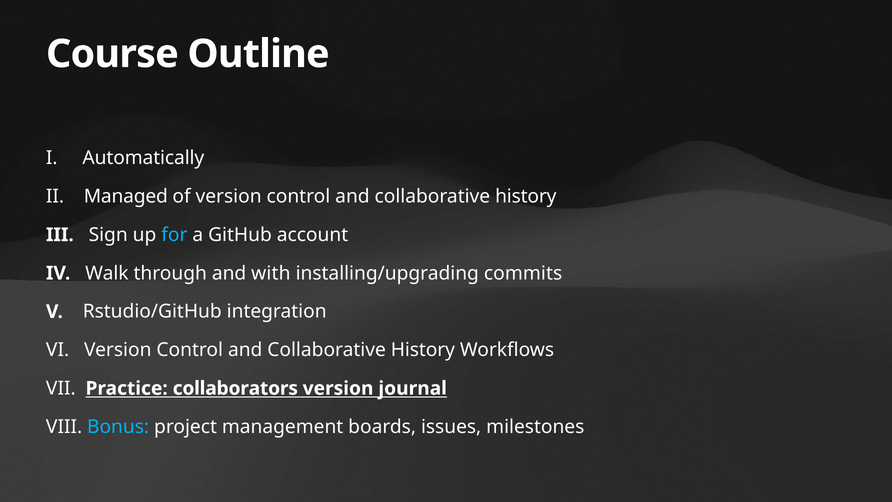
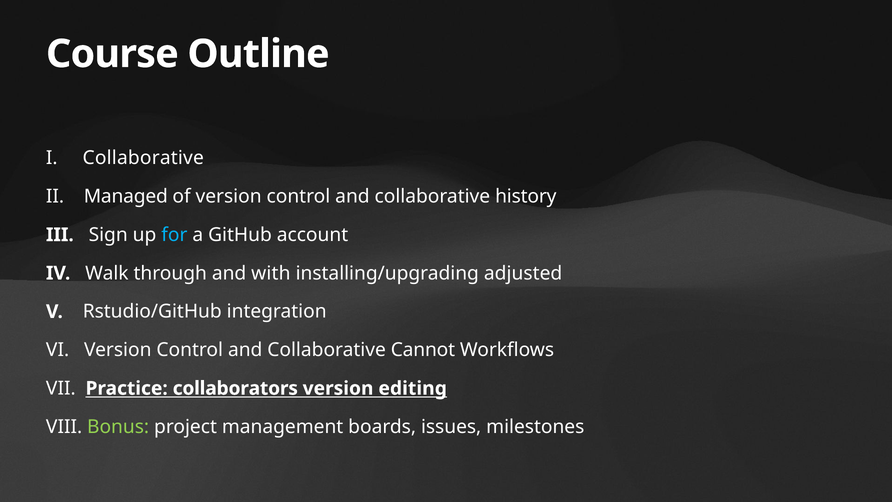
Automatically at (143, 158): Automatically -> Collaborative
commits: commits -> adjusted
History at (423, 350): History -> Cannot
journal: journal -> editing
Bonus colour: light blue -> light green
